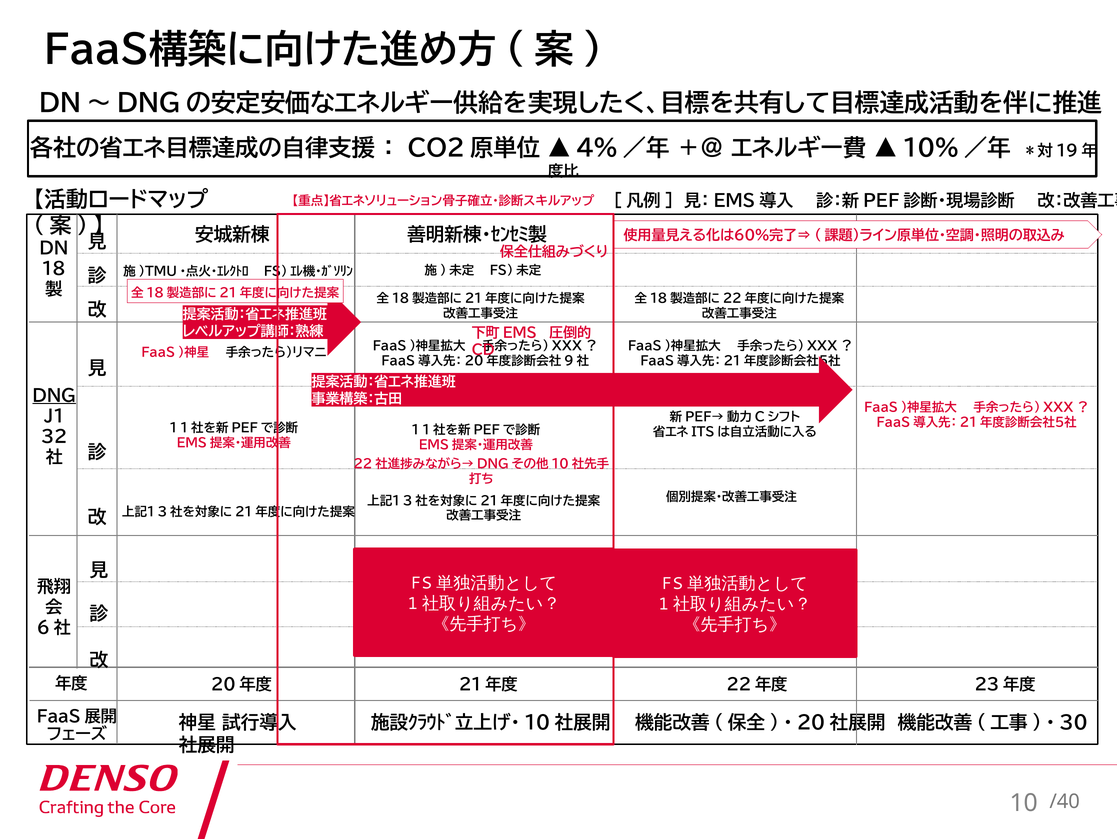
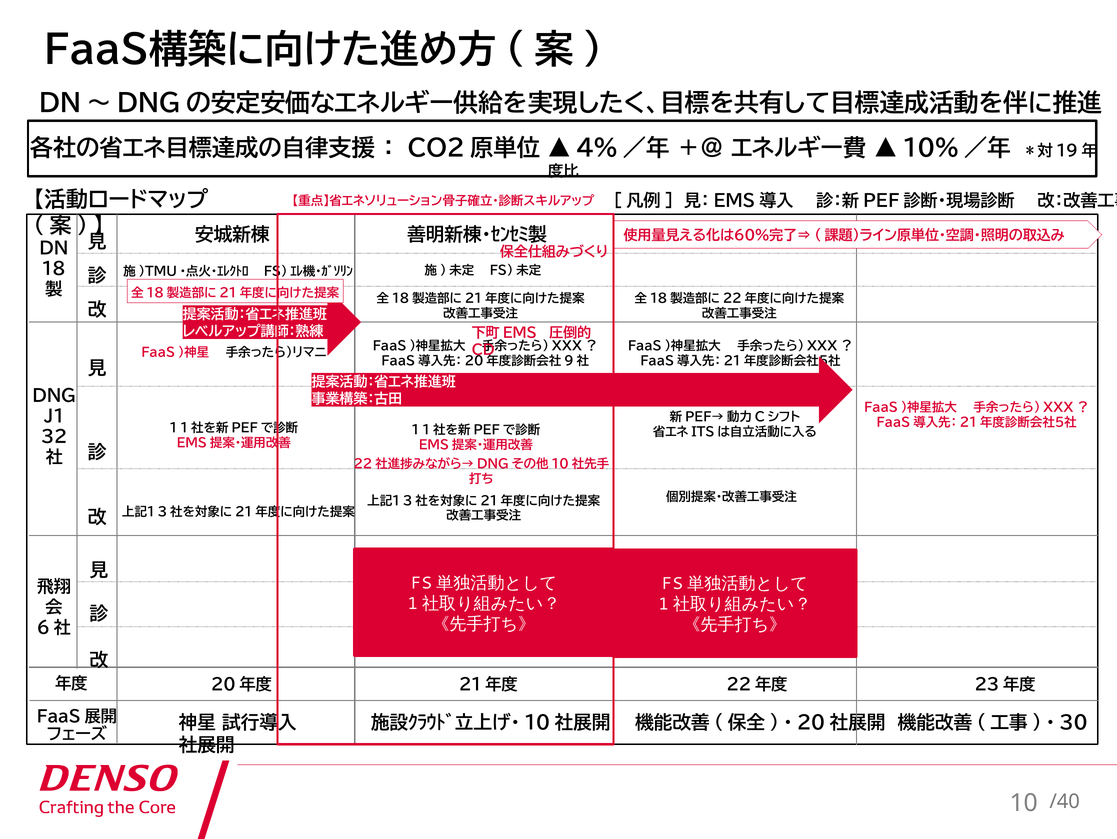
DNG underline: present -> none
